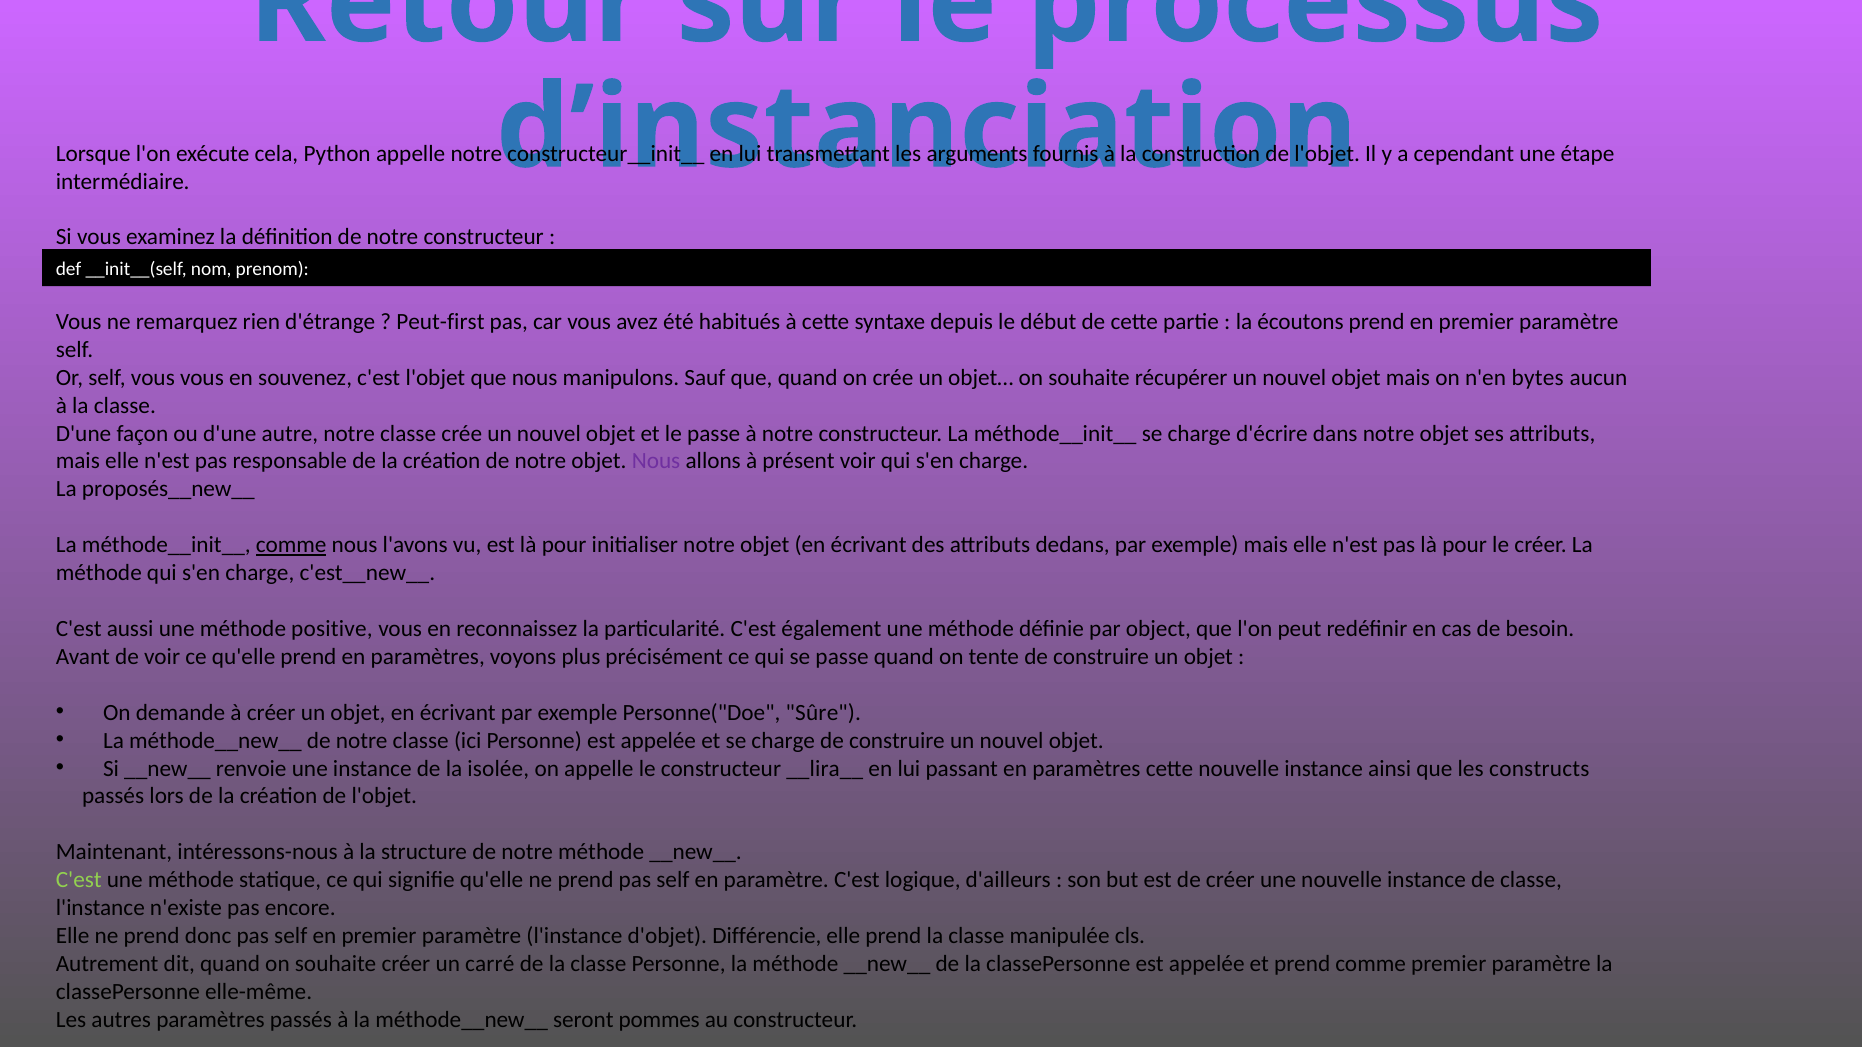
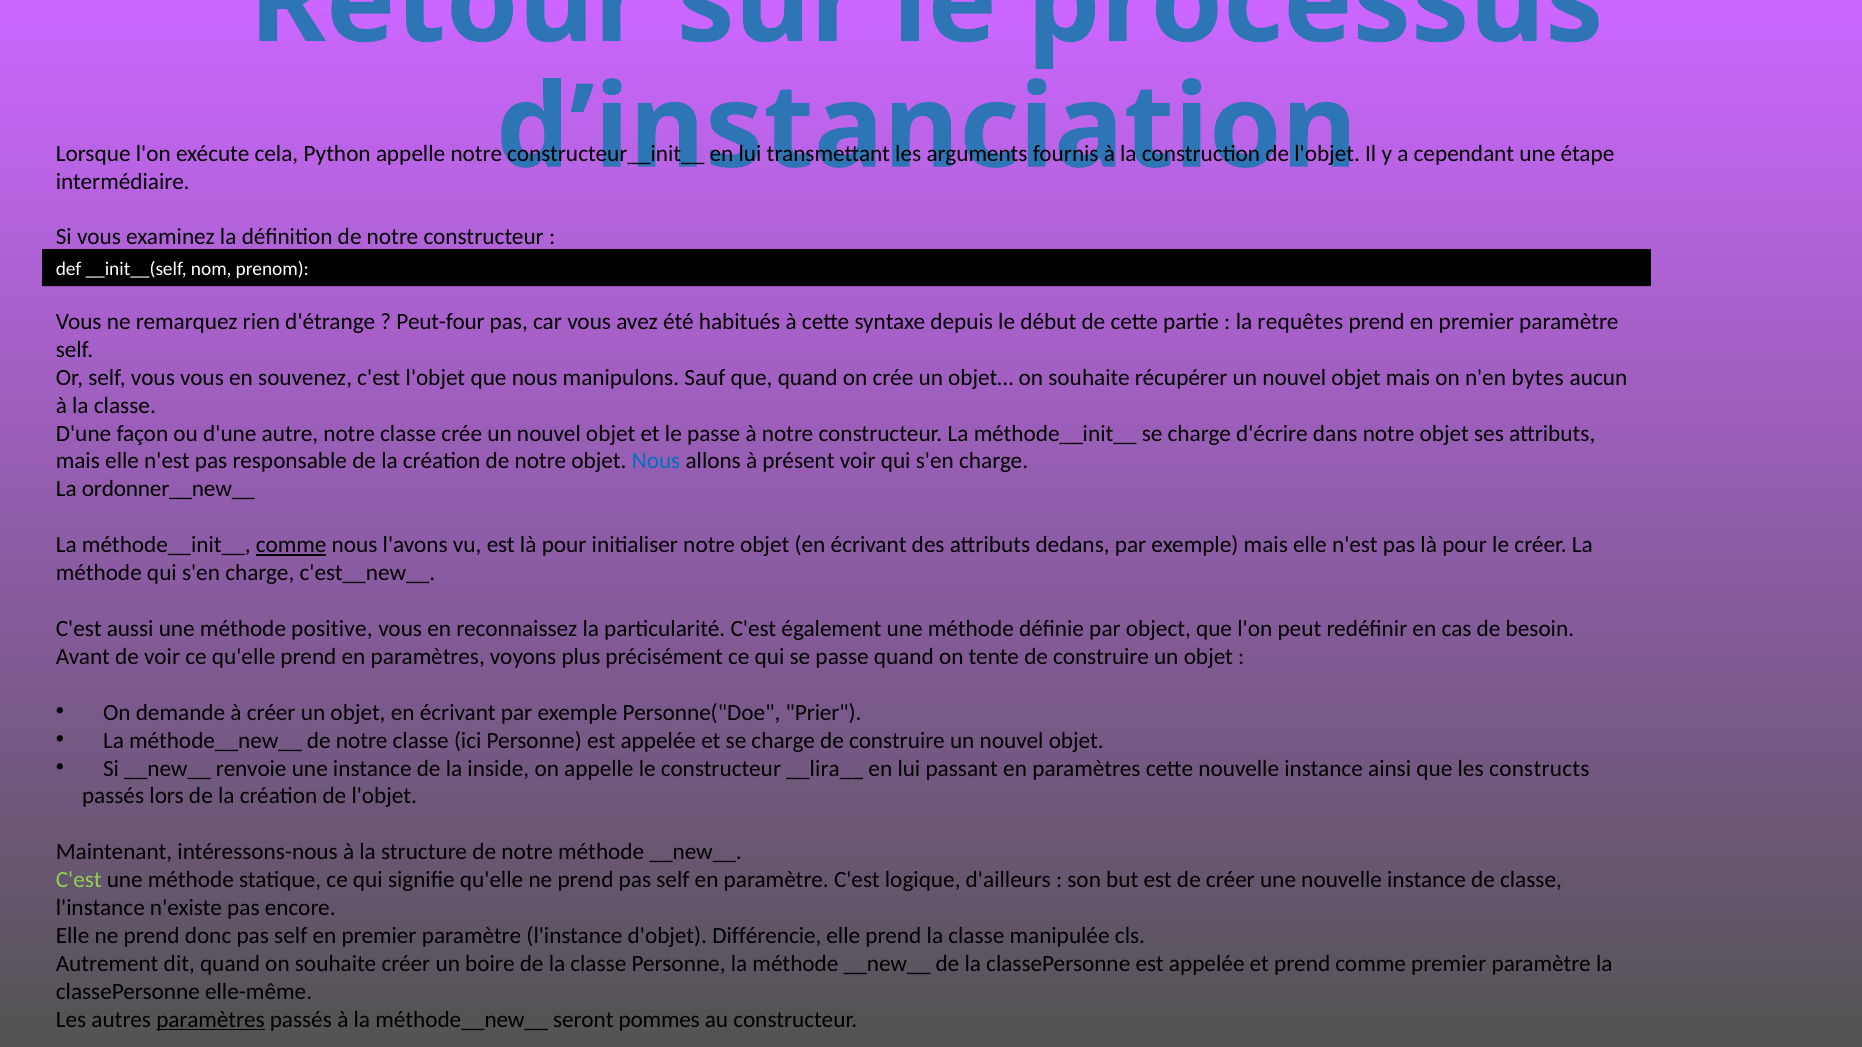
Peut-first: Peut-first -> Peut-four
écoutons: écoutons -> requêtes
Nous at (656, 461) colour: purple -> blue
proposés__new__: proposés__new__ -> ordonner__new__
Sûre: Sûre -> Prier
isolée: isolée -> inside
carré: carré -> boire
paramètres at (210, 1020) underline: none -> present
